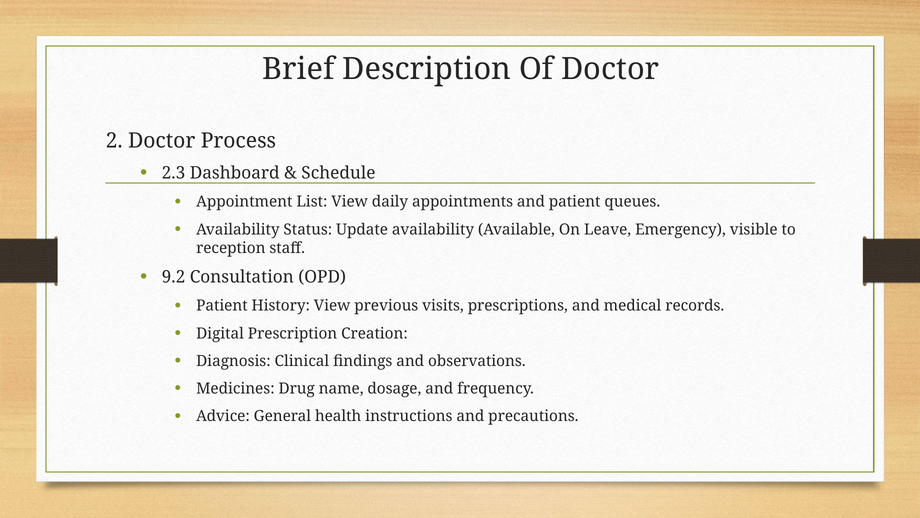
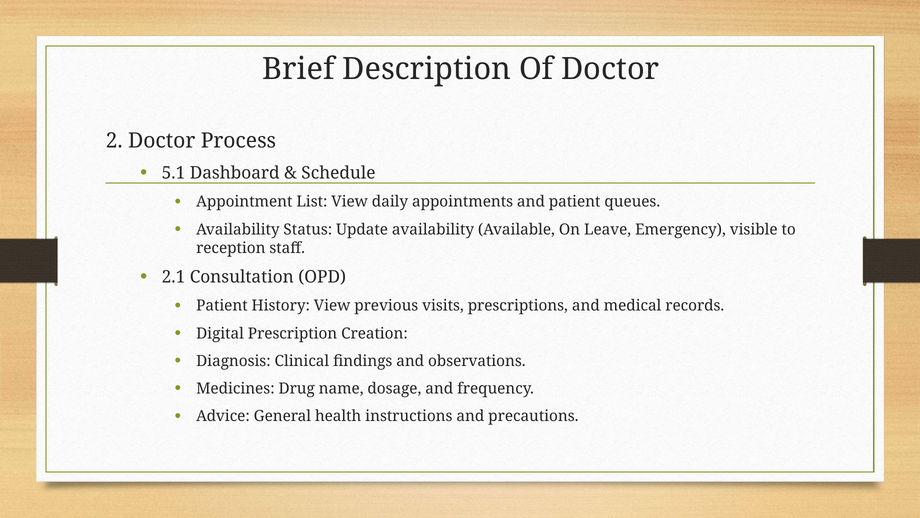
2.3: 2.3 -> 5.1
9.2: 9.2 -> 2.1
